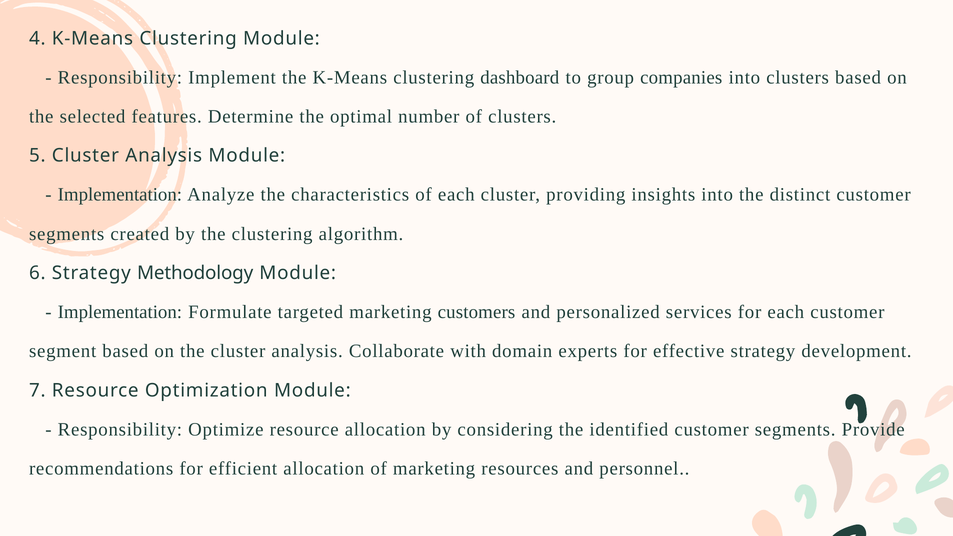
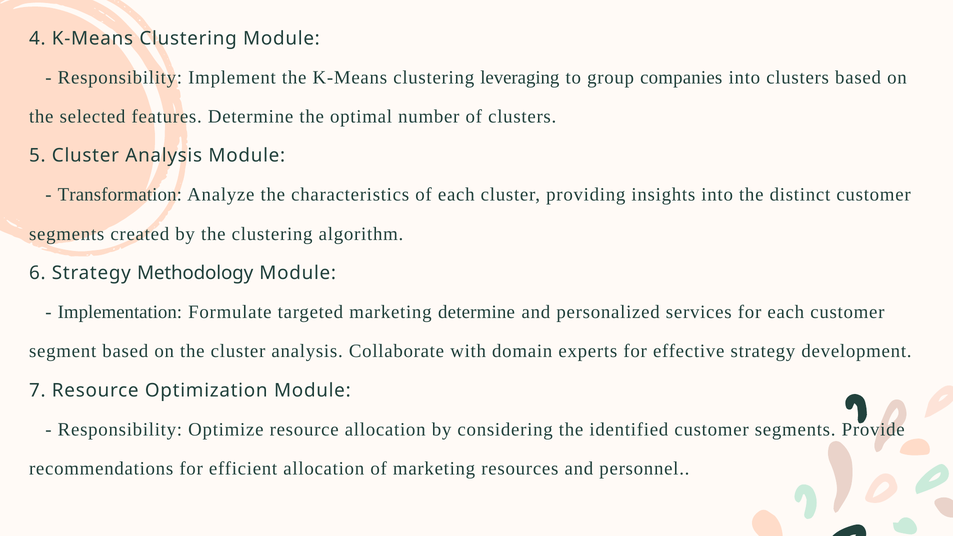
dashboard: dashboard -> leveraging
Implementation at (120, 195): Implementation -> Transformation
marketing customers: customers -> determine
